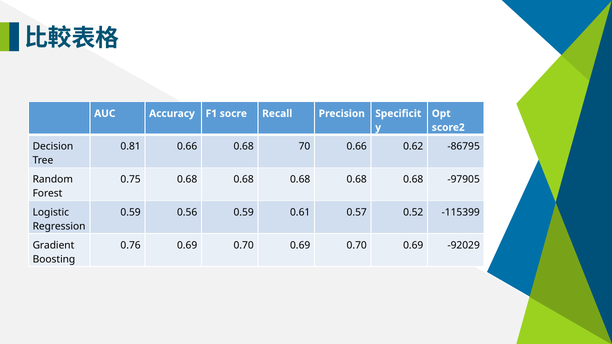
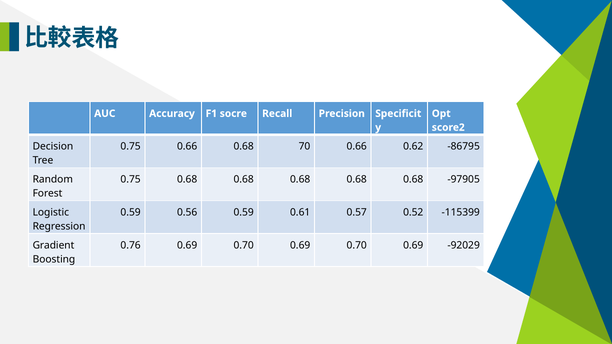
0.81 at (131, 147): 0.81 -> 0.75
